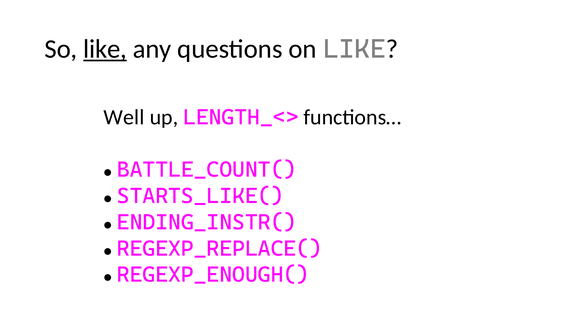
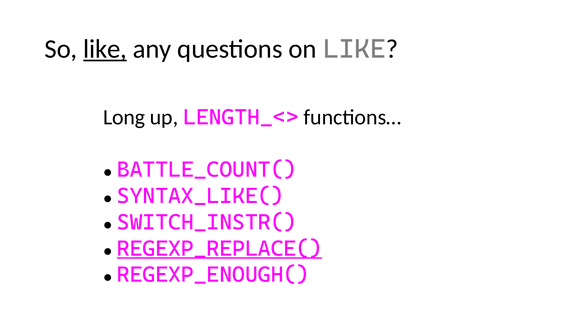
Well: Well -> Long
STARTS_LIKE(: STARTS_LIKE( -> SYNTAX_LIKE(
ENDING_INSTR(: ENDING_INSTR( -> SWITCH_INSTR(
REGEXP_REPLACE( underline: none -> present
